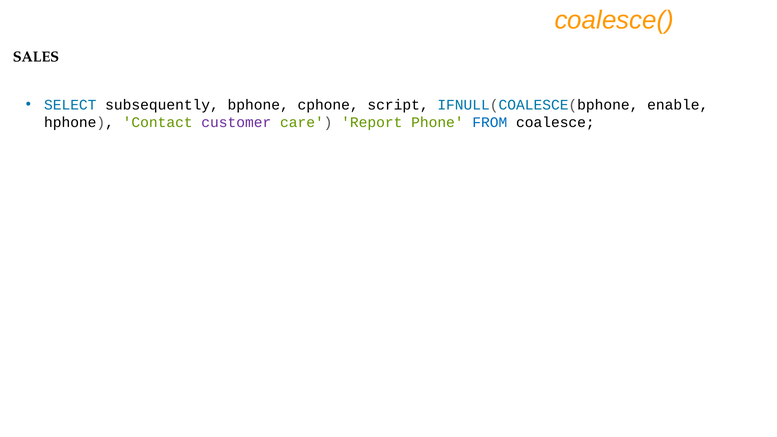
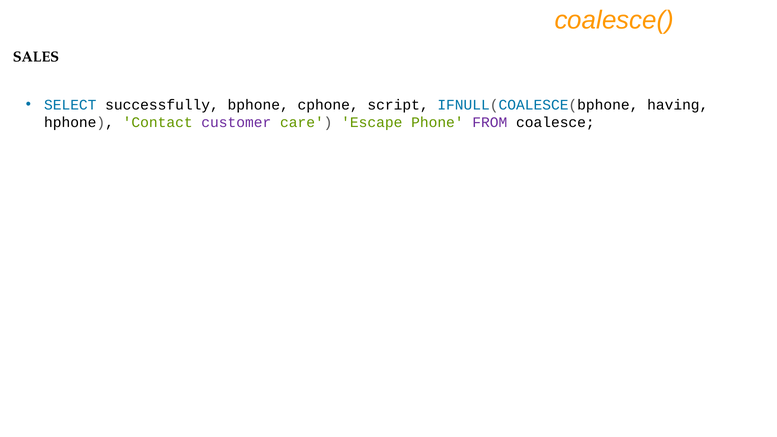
subsequently: subsequently -> successfully
enable: enable -> having
Report: Report -> Escape
FROM colour: blue -> purple
